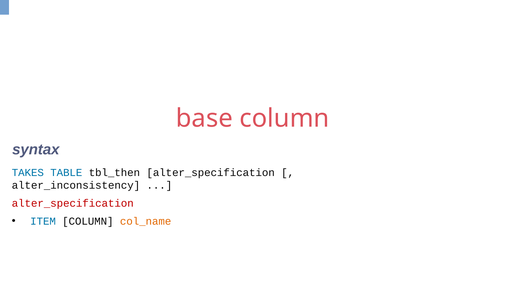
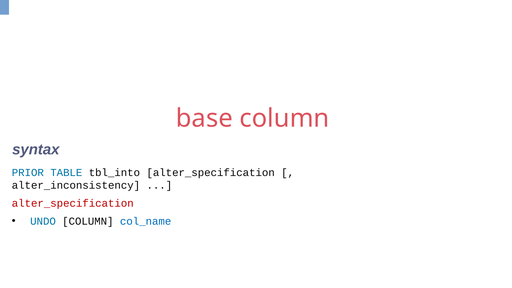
TAKES: TAKES -> PRIOR
tbl_then: tbl_then -> tbl_into
ITEM: ITEM -> UNDO
col_name colour: orange -> blue
